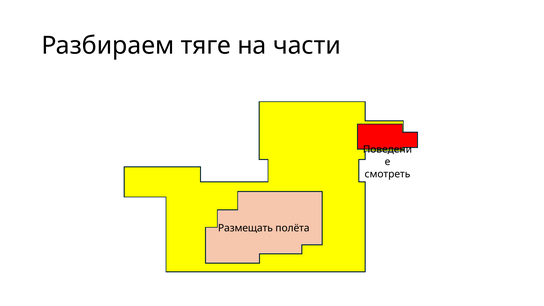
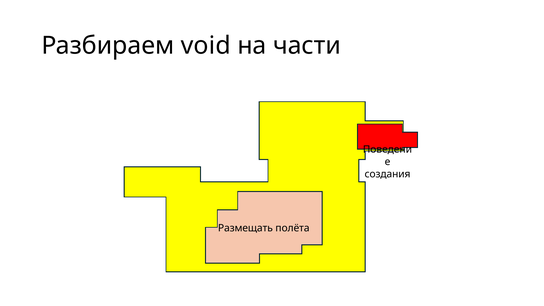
тяге: тяге -> void
смотреть: смотреть -> создания
